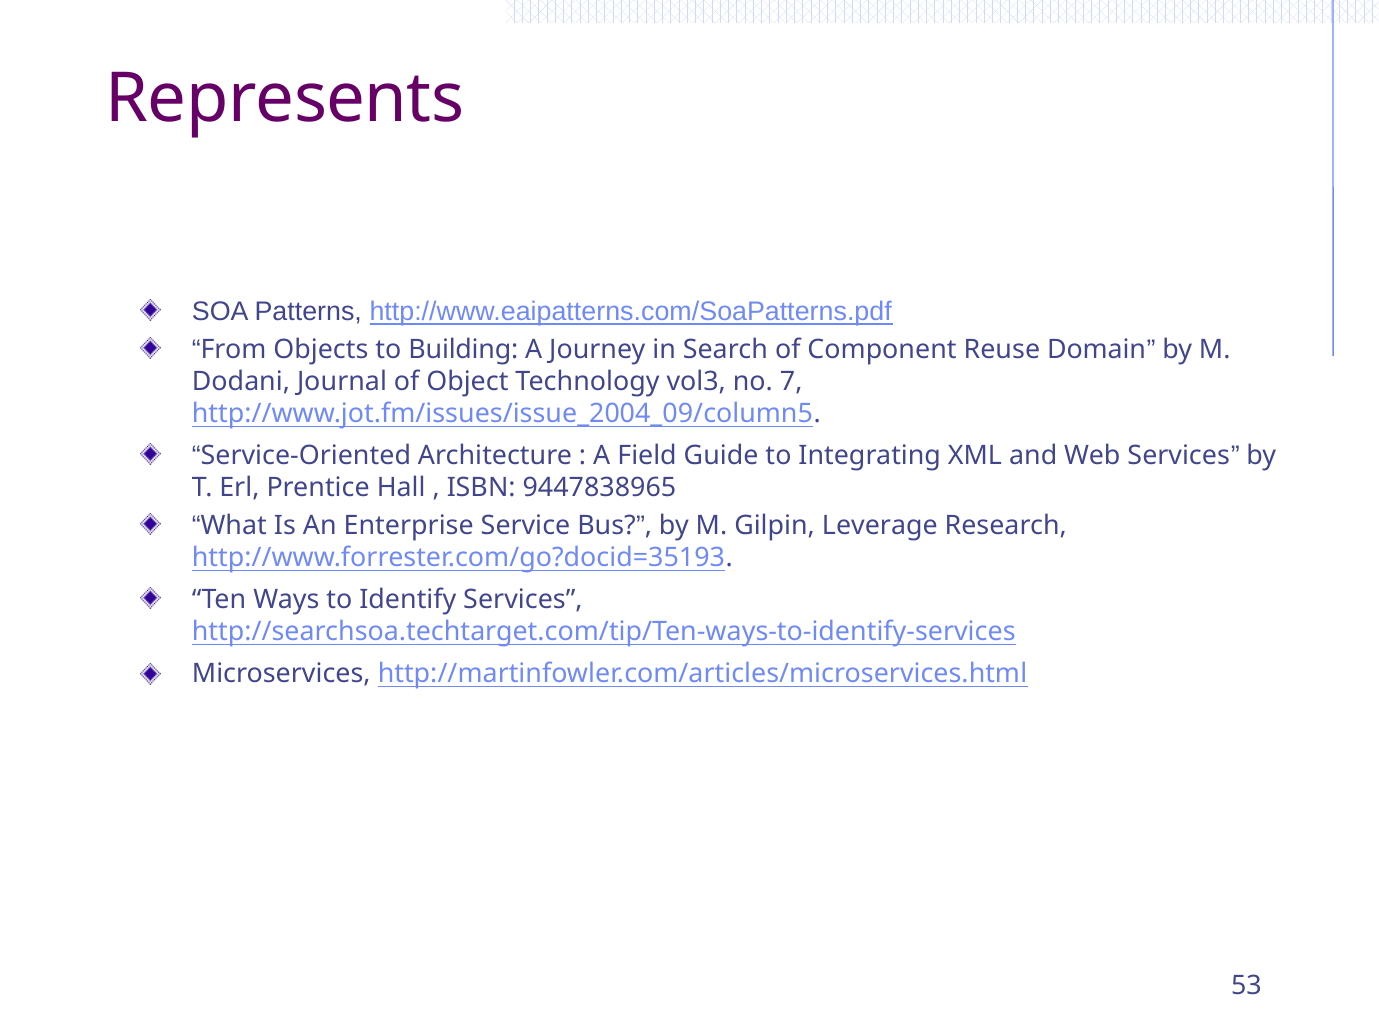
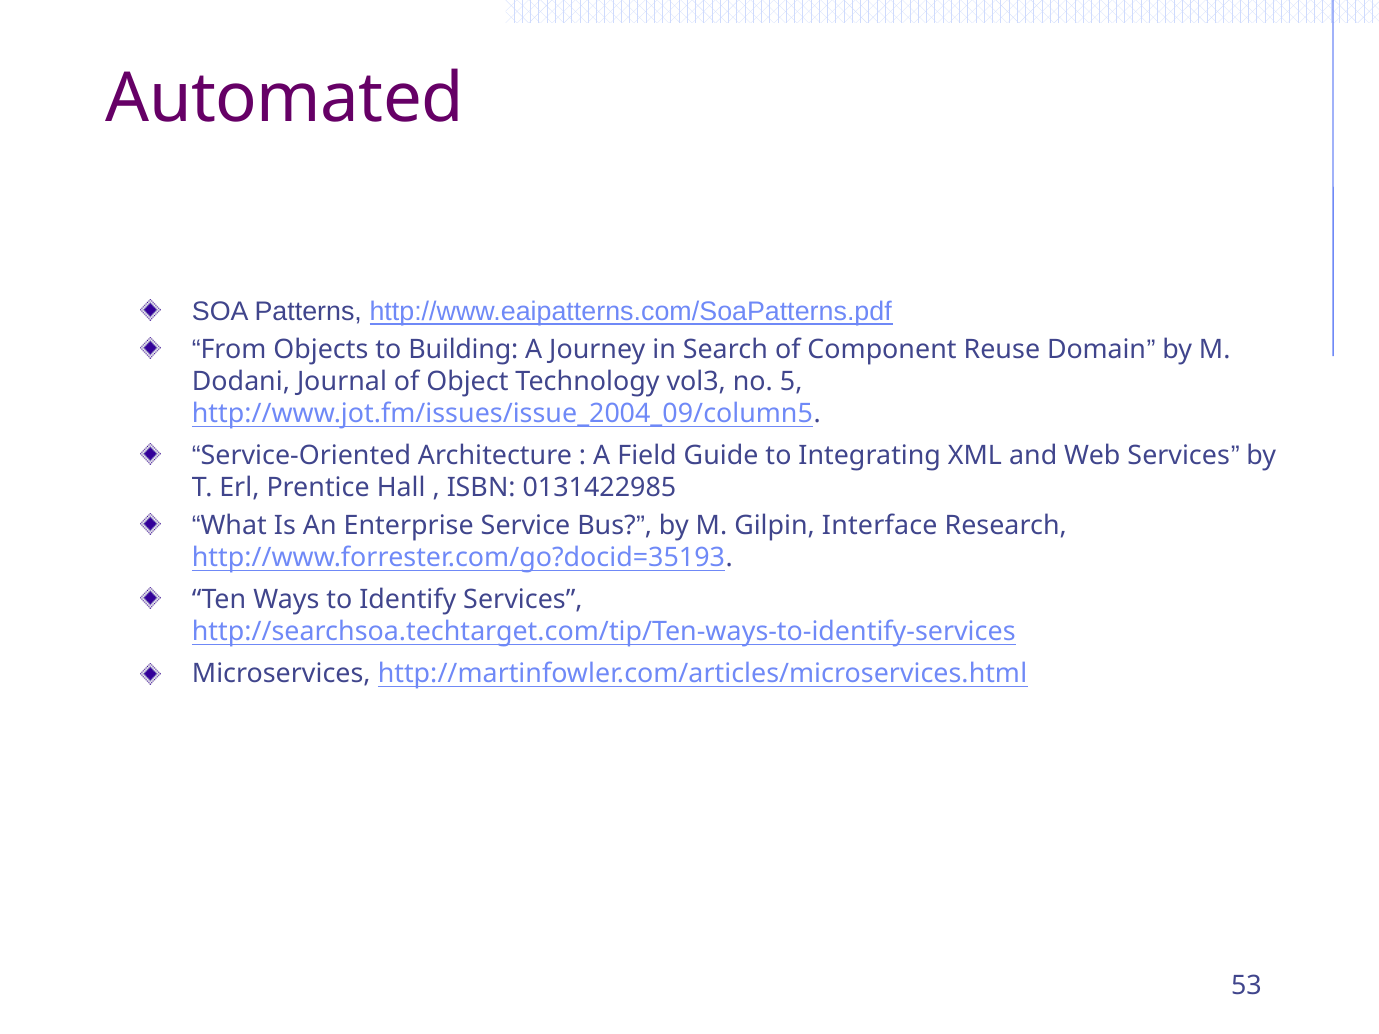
Represents: Represents -> Automated
7: 7 -> 5
9447838965: 9447838965 -> 0131422985
Leverage: Leverage -> Interface
